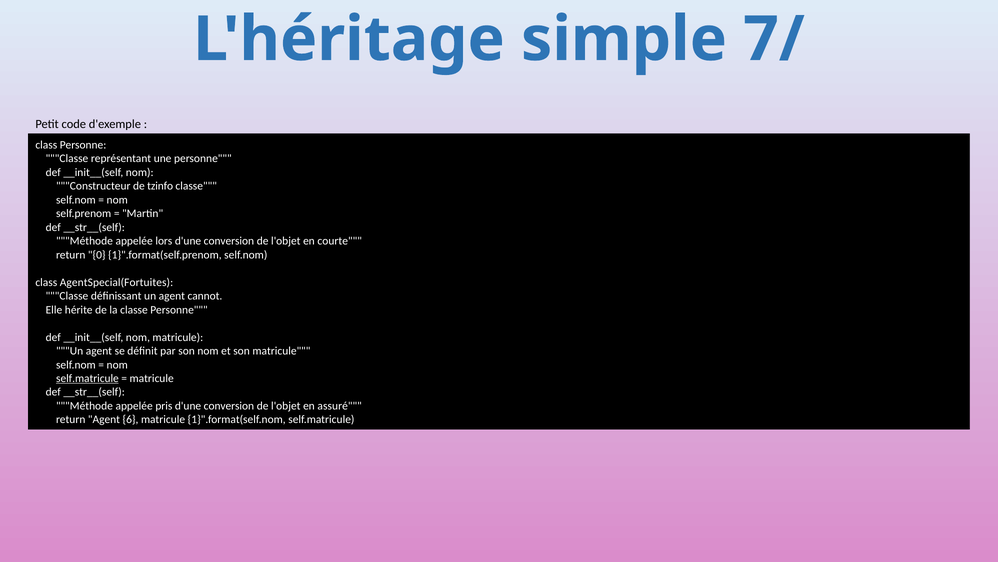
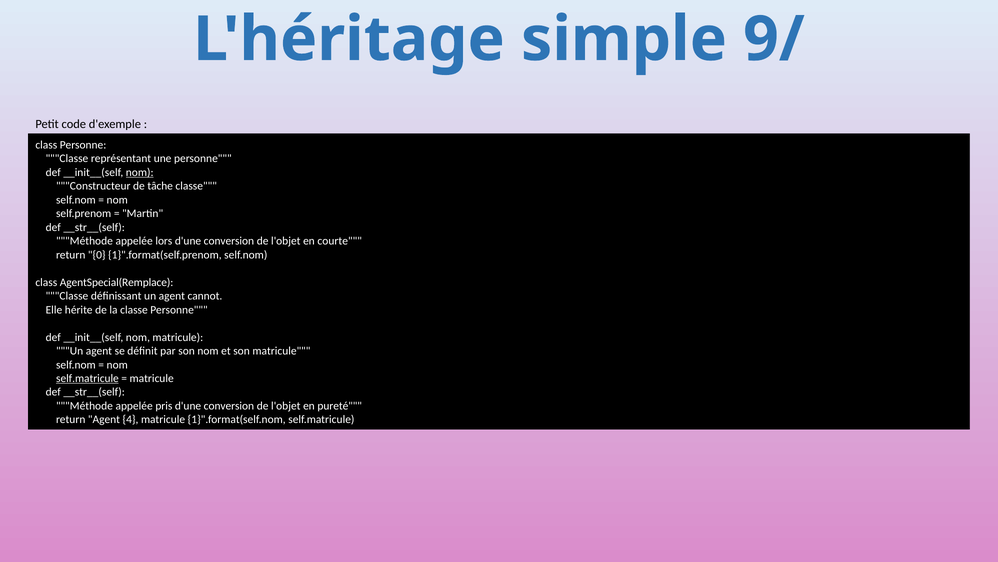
7/: 7/ -> 9/
nom at (140, 172) underline: none -> present
tzinfo: tzinfo -> tâche
AgentSpecial(Fortuites: AgentSpecial(Fortuites -> AgentSpecial(Remplace
assuré: assuré -> pureté
6: 6 -> 4
